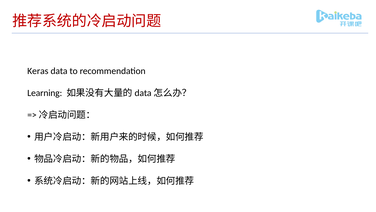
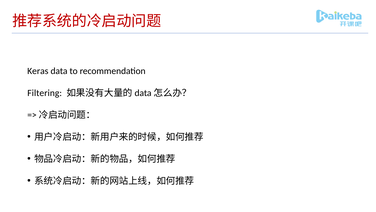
Learning: Learning -> Filtering
